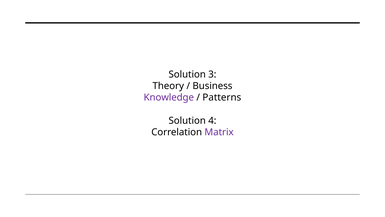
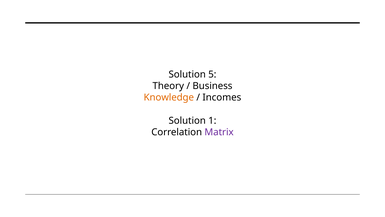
3: 3 -> 5
Knowledge colour: purple -> orange
Patterns: Patterns -> Incomes
4: 4 -> 1
